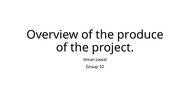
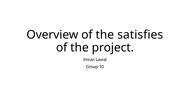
produce: produce -> satisfies
